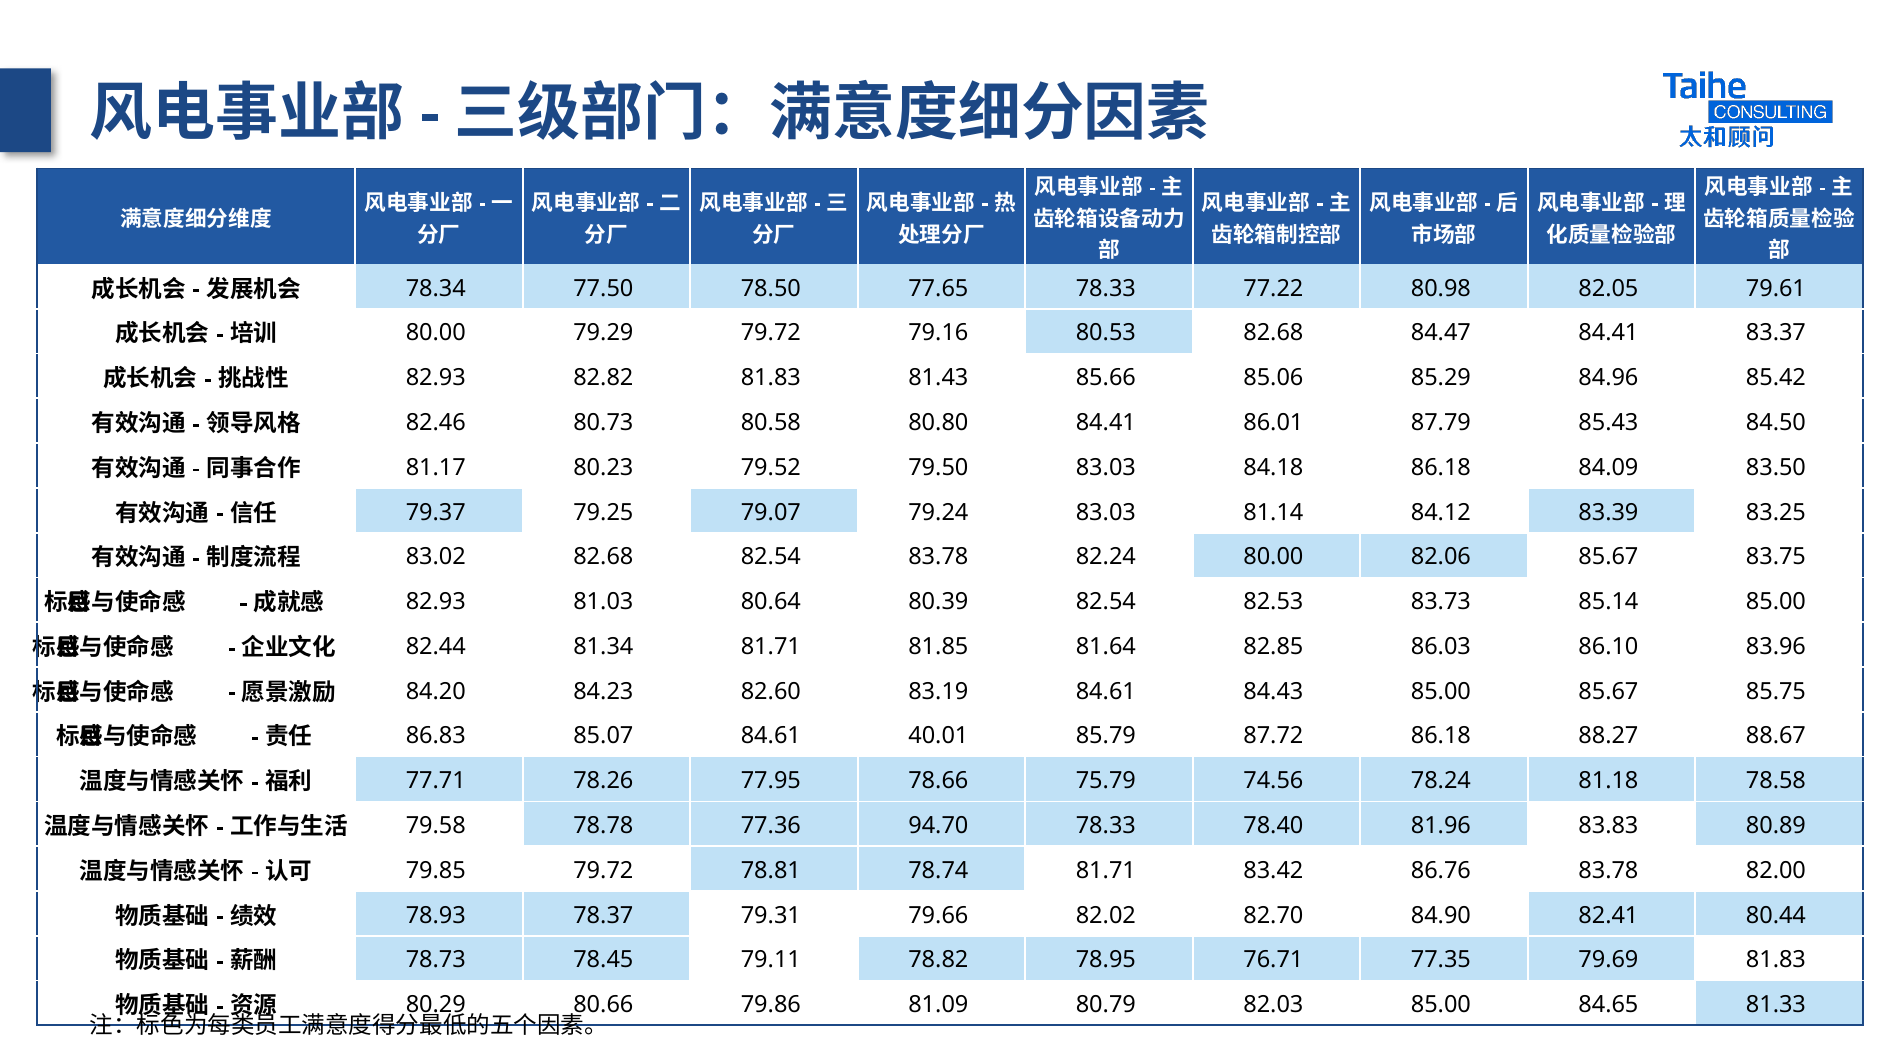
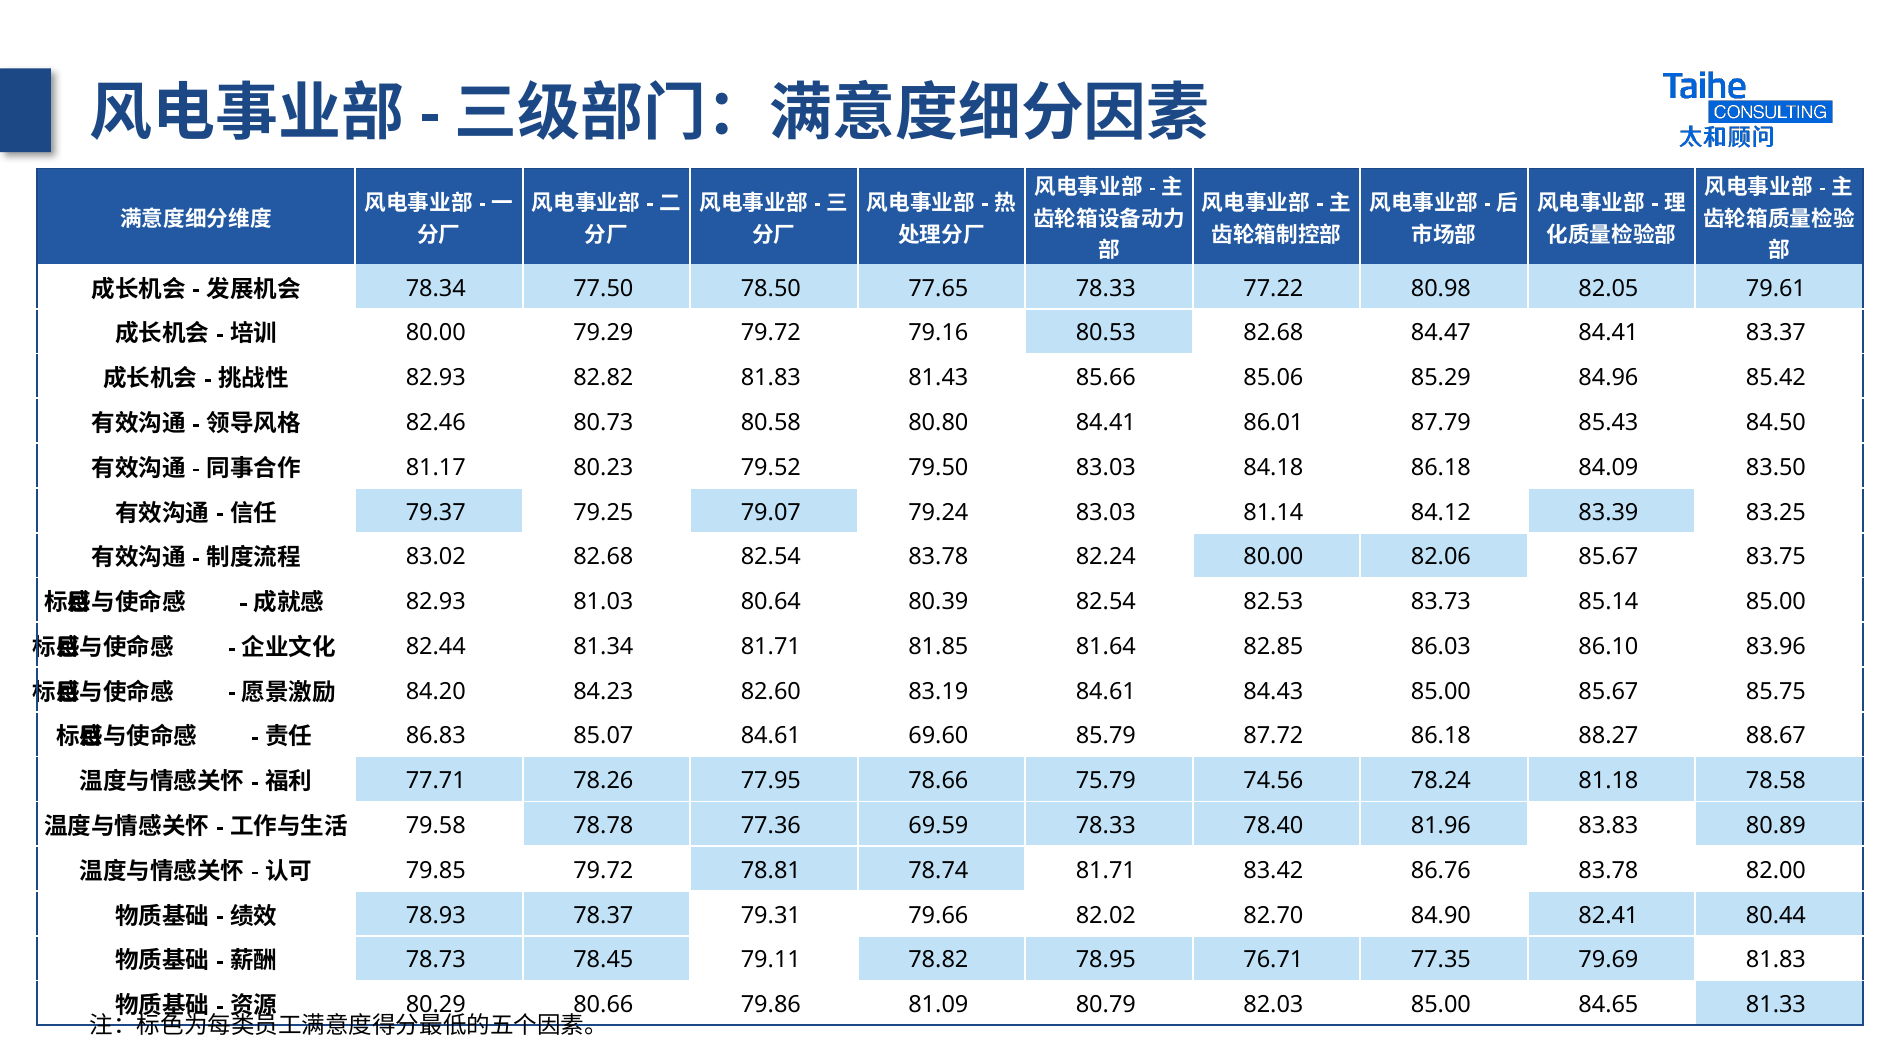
40.01: 40.01 -> 69.60
94.70: 94.70 -> 69.59
